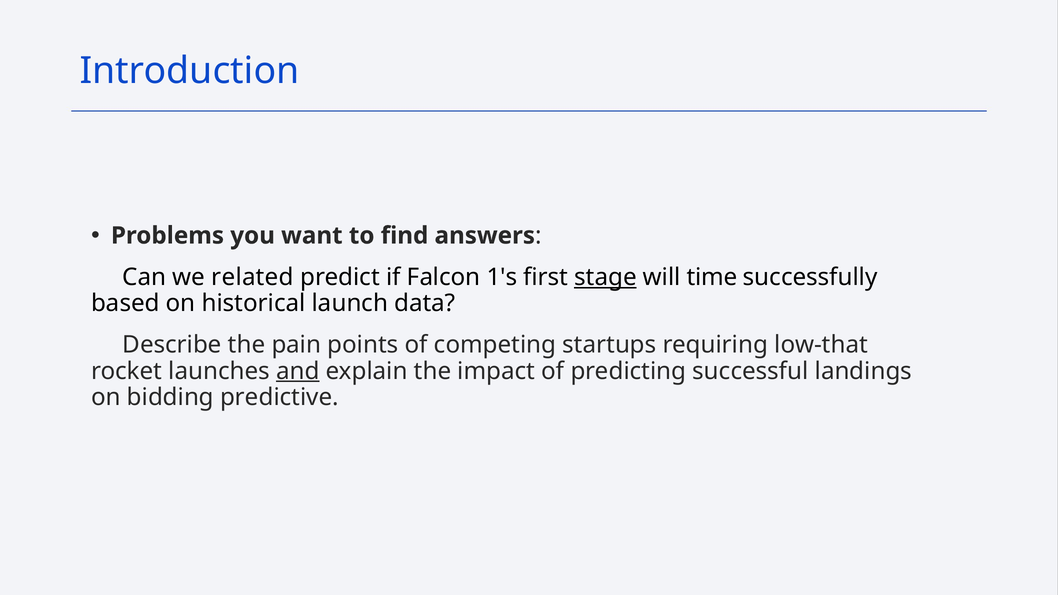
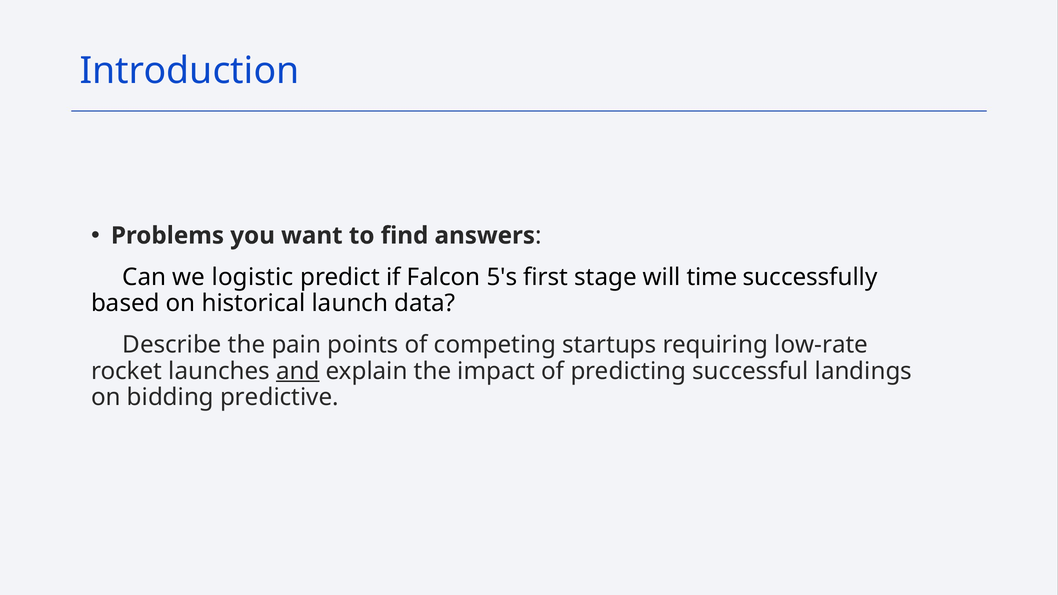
related: related -> logistic
1's: 1's -> 5's
stage underline: present -> none
low-that: low-that -> low-rate
